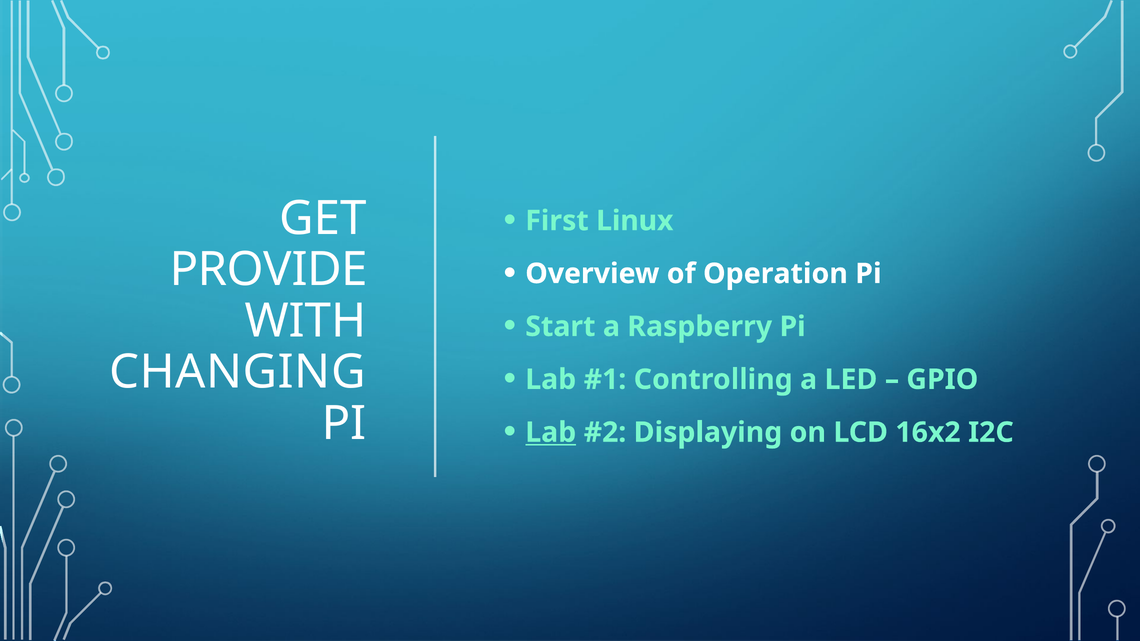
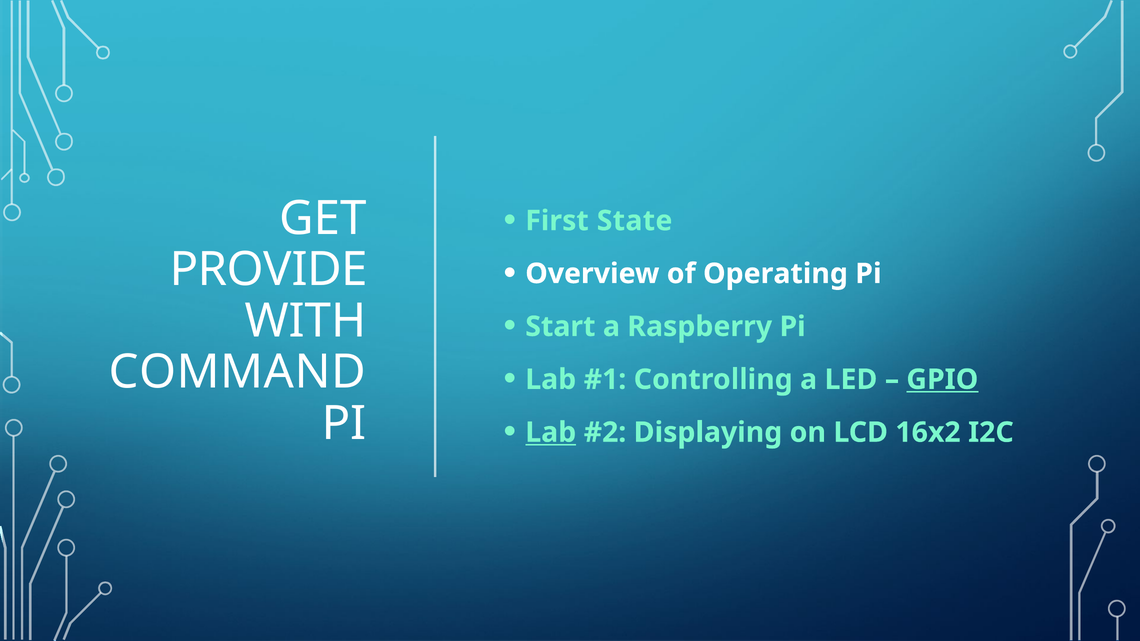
Linux: Linux -> State
Operation: Operation -> Operating
CHANGING: CHANGING -> COMMAND
GPIO underline: none -> present
